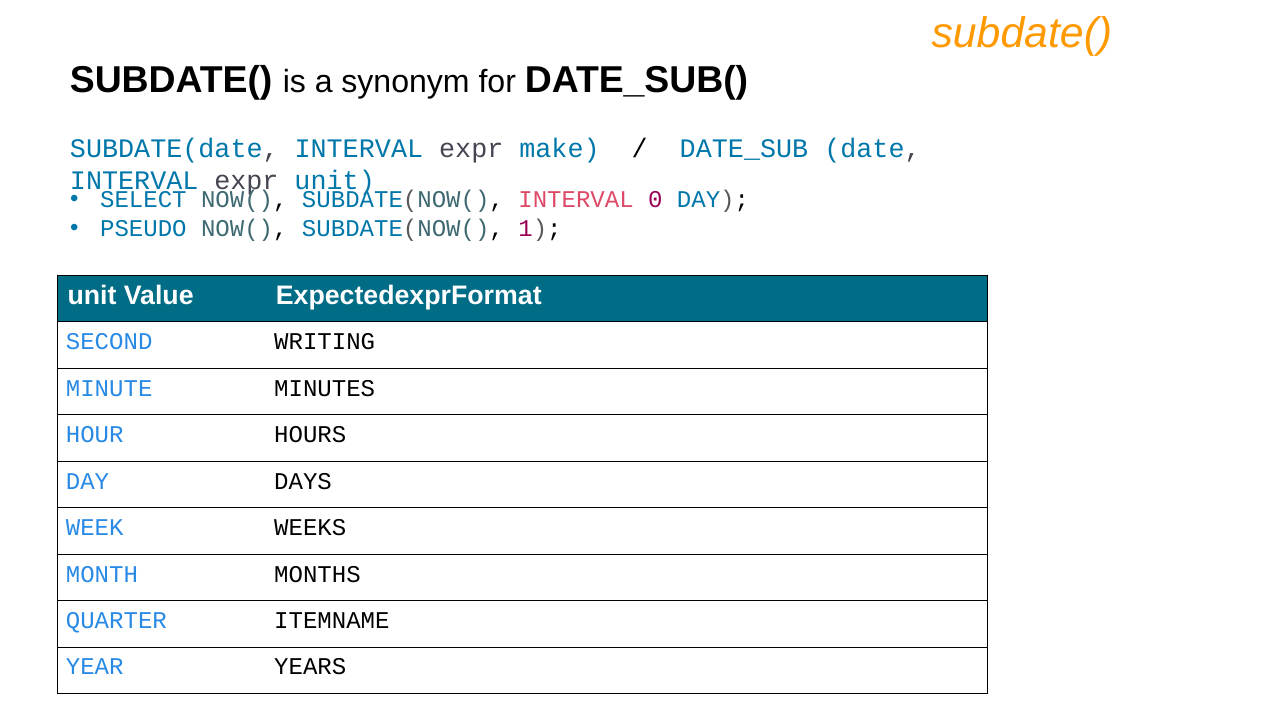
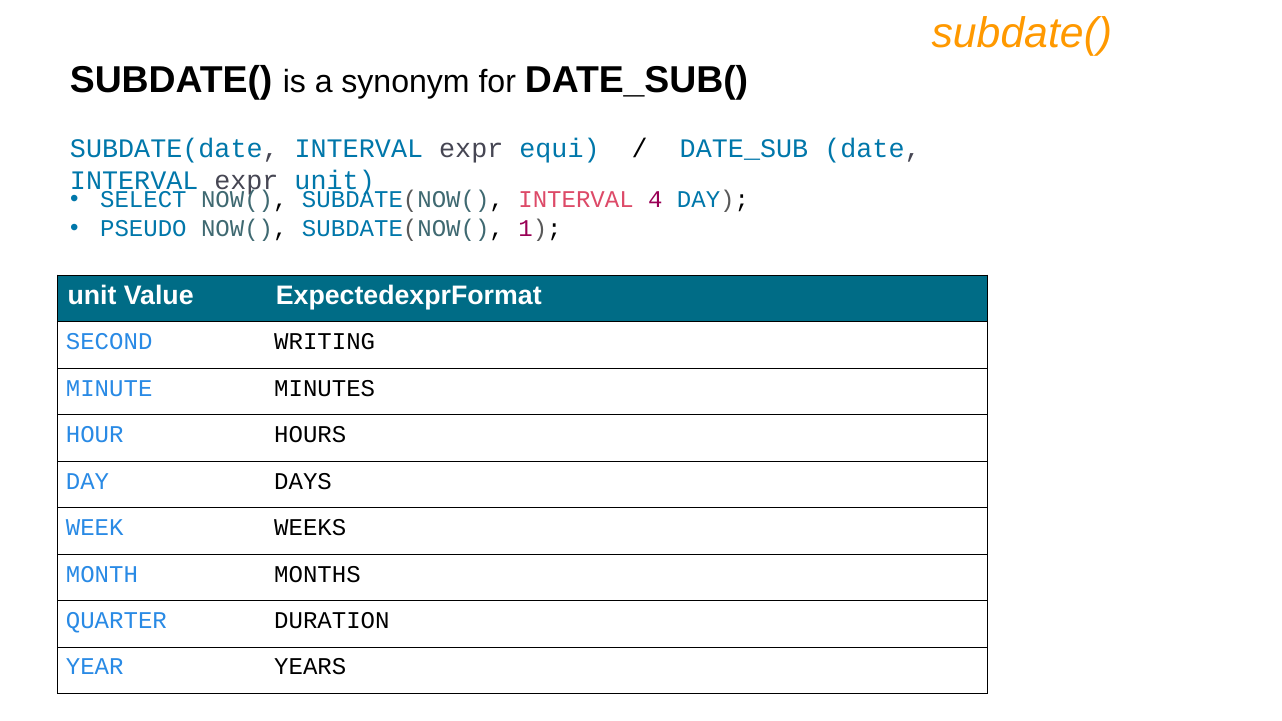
make: make -> equi
0: 0 -> 4
ITEMNAME: ITEMNAME -> DURATION
